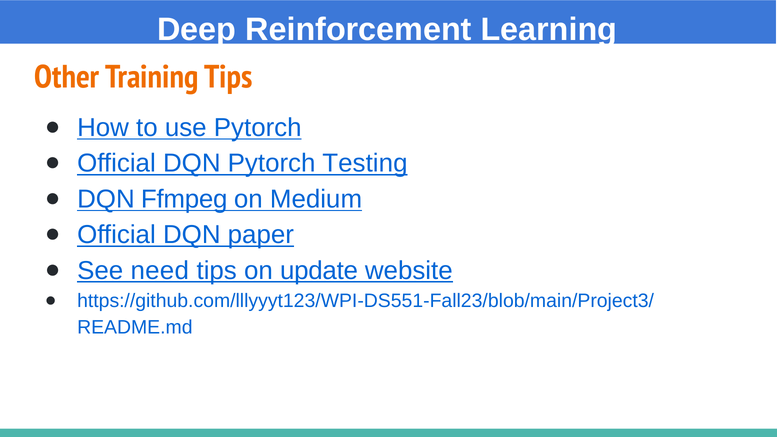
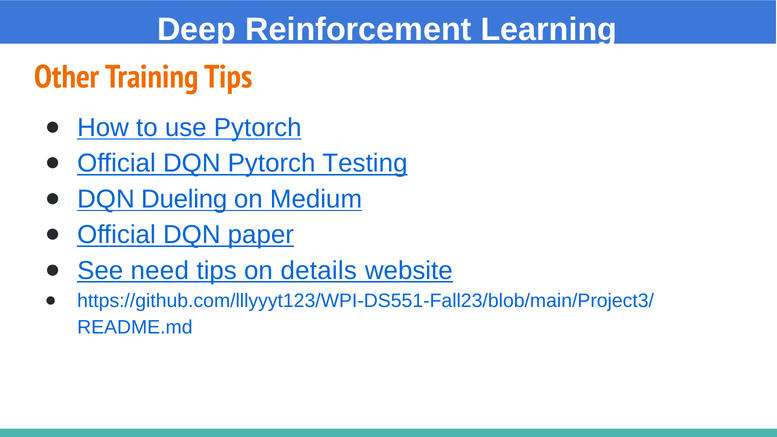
Ffmpeg: Ffmpeg -> Dueling
update: update -> details
